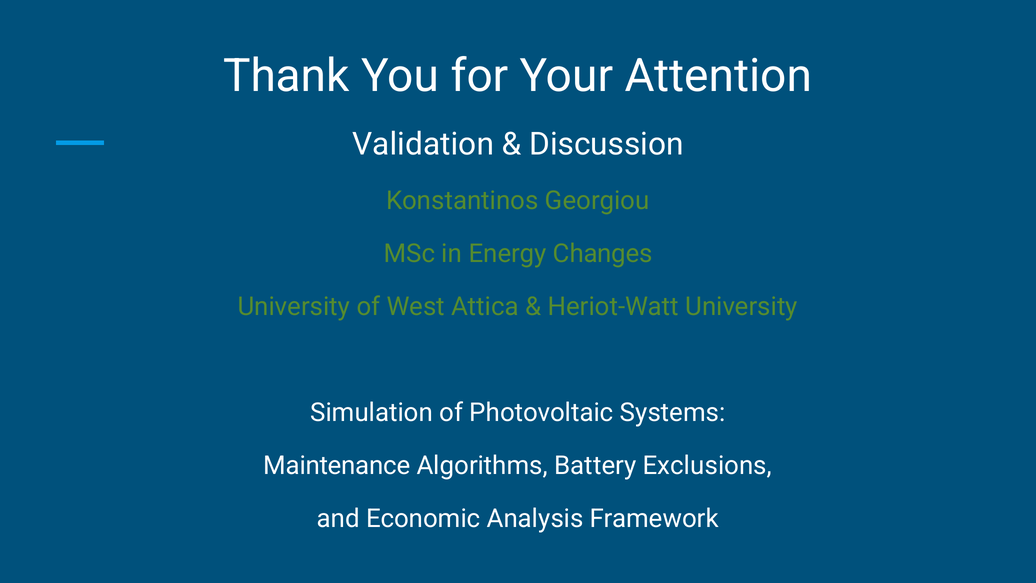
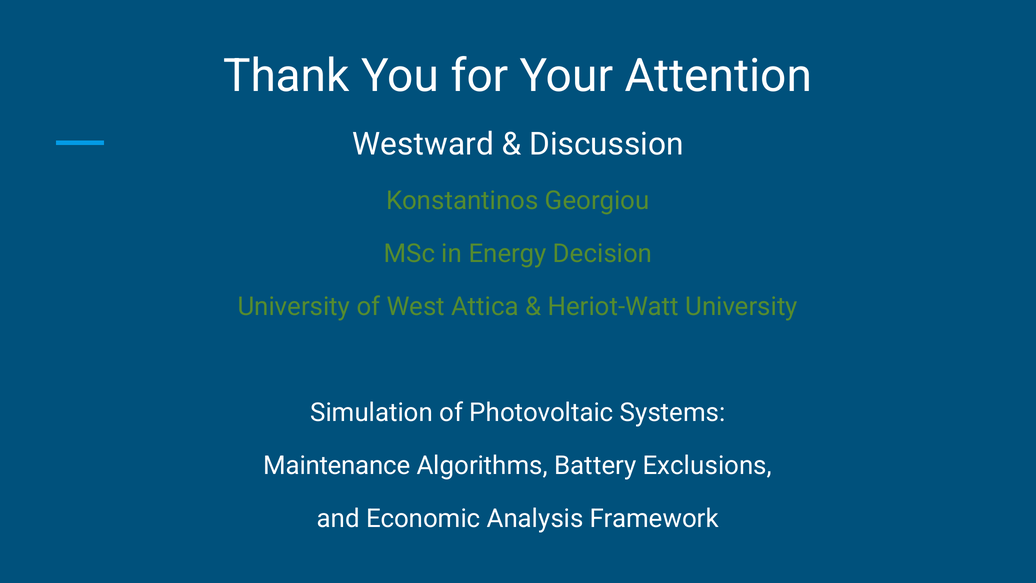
Validation: Validation -> Westward
Changes: Changes -> Decision
